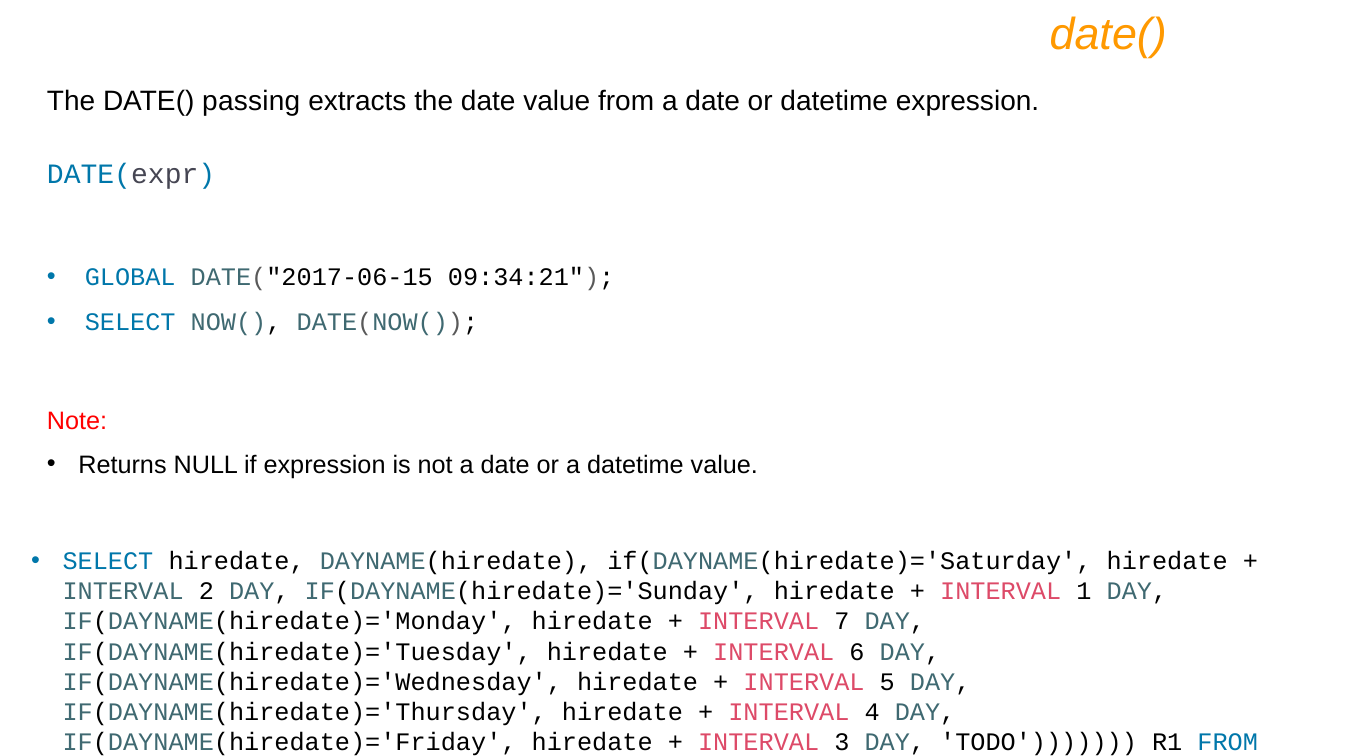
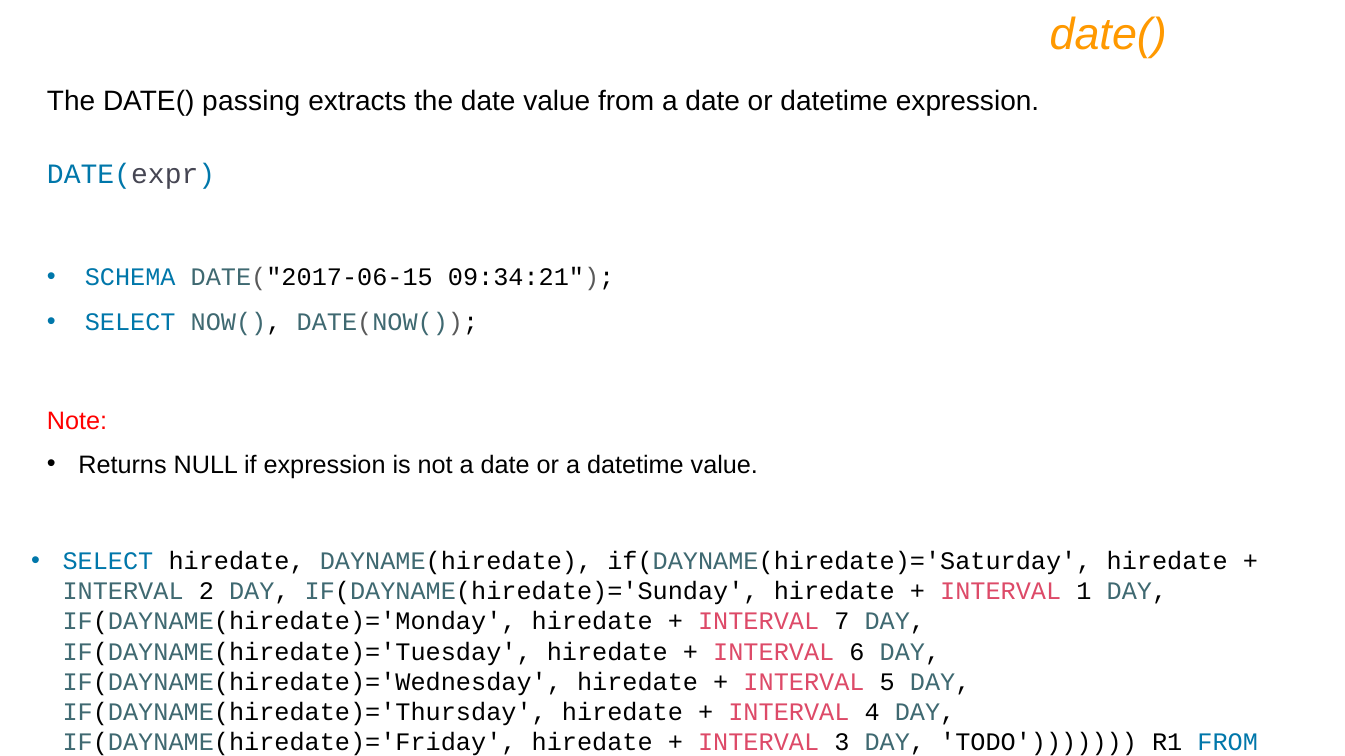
GLOBAL: GLOBAL -> SCHEMA
